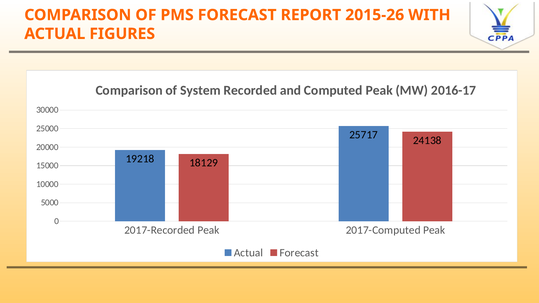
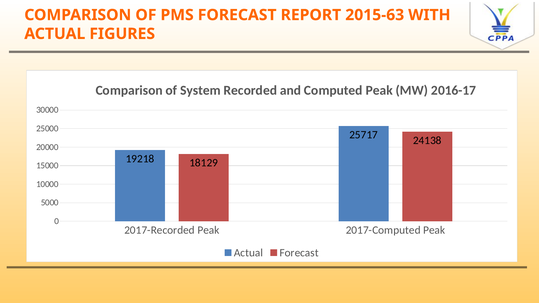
2015-26: 2015-26 -> 2015-63
